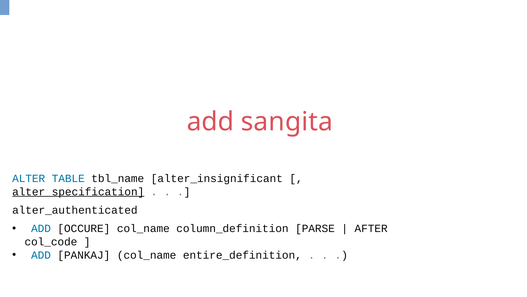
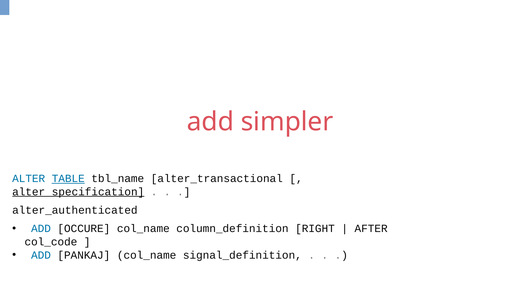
sangita: sangita -> simpler
TABLE underline: none -> present
alter_insignificant: alter_insignificant -> alter_transactional
PARSE: PARSE -> RIGHT
entire_definition: entire_definition -> signal_definition
